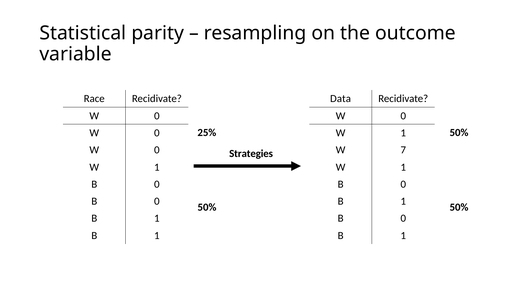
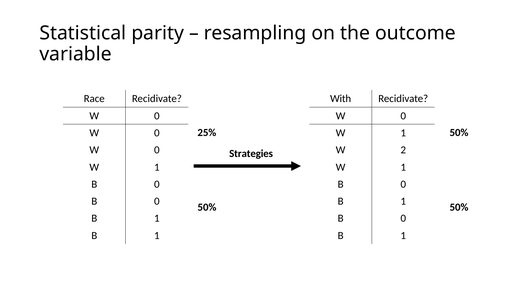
Data: Data -> With
7: 7 -> 2
